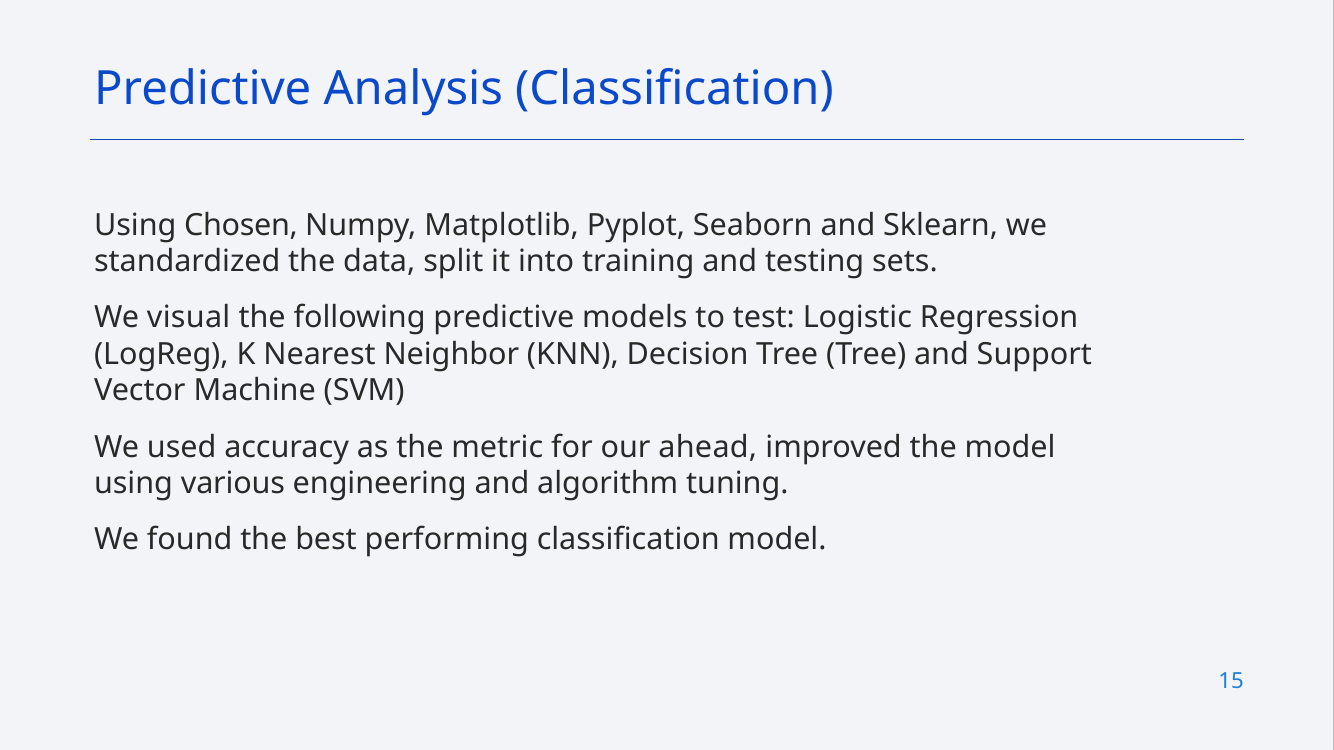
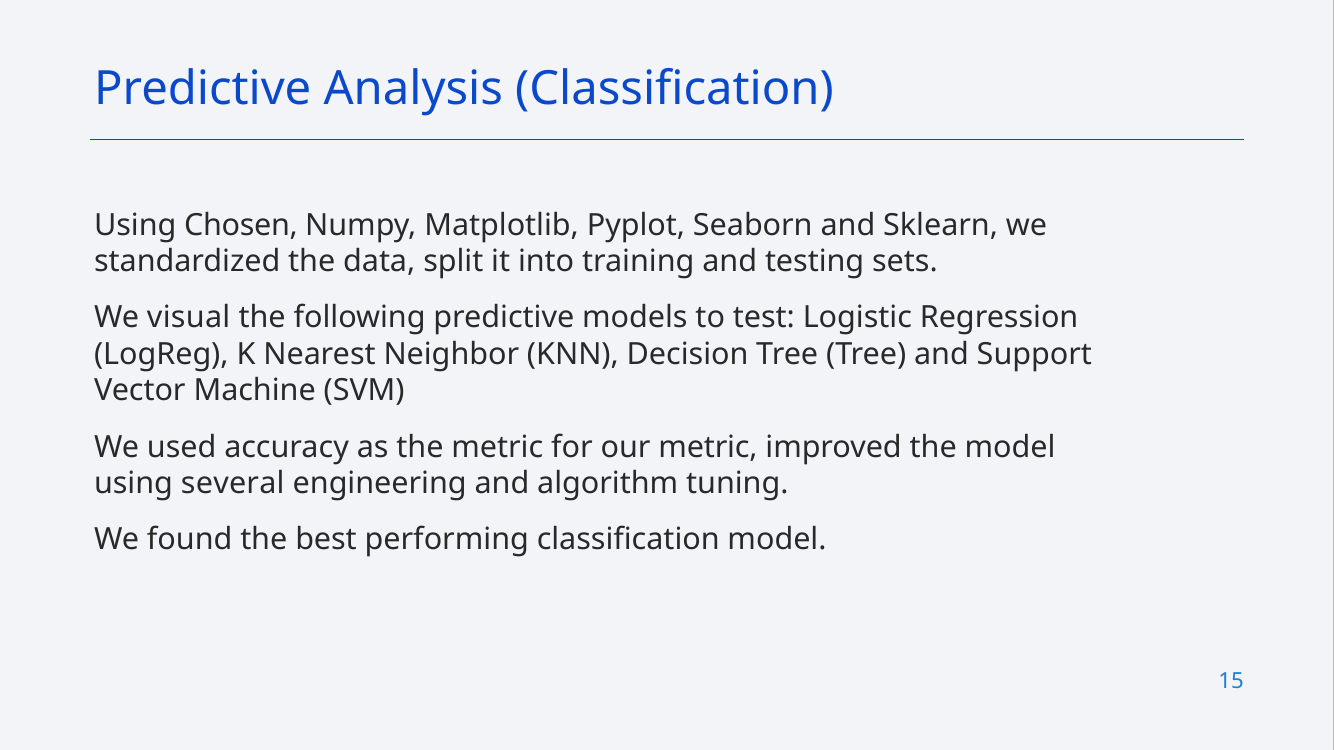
our ahead: ahead -> metric
various: various -> several
